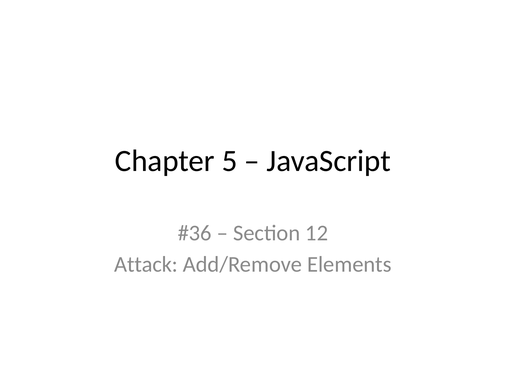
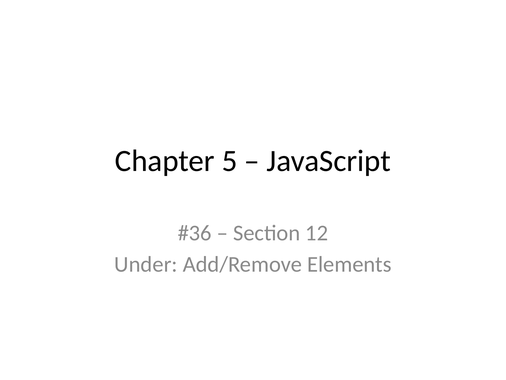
Attack: Attack -> Under
